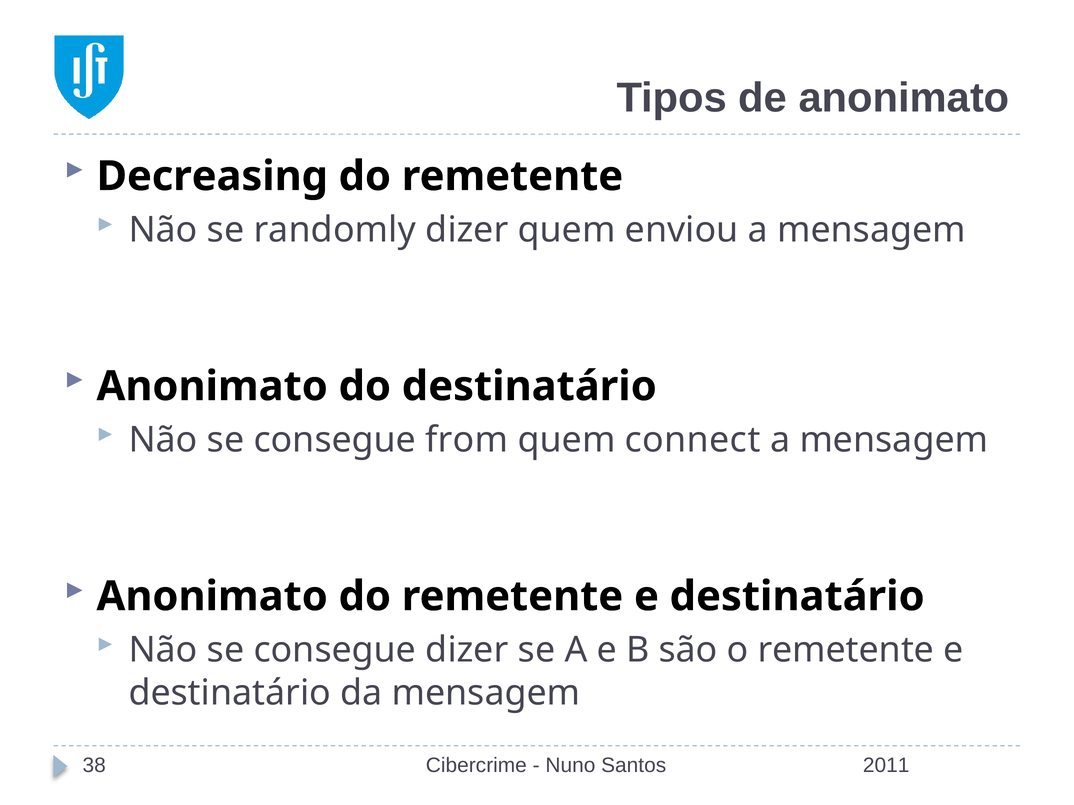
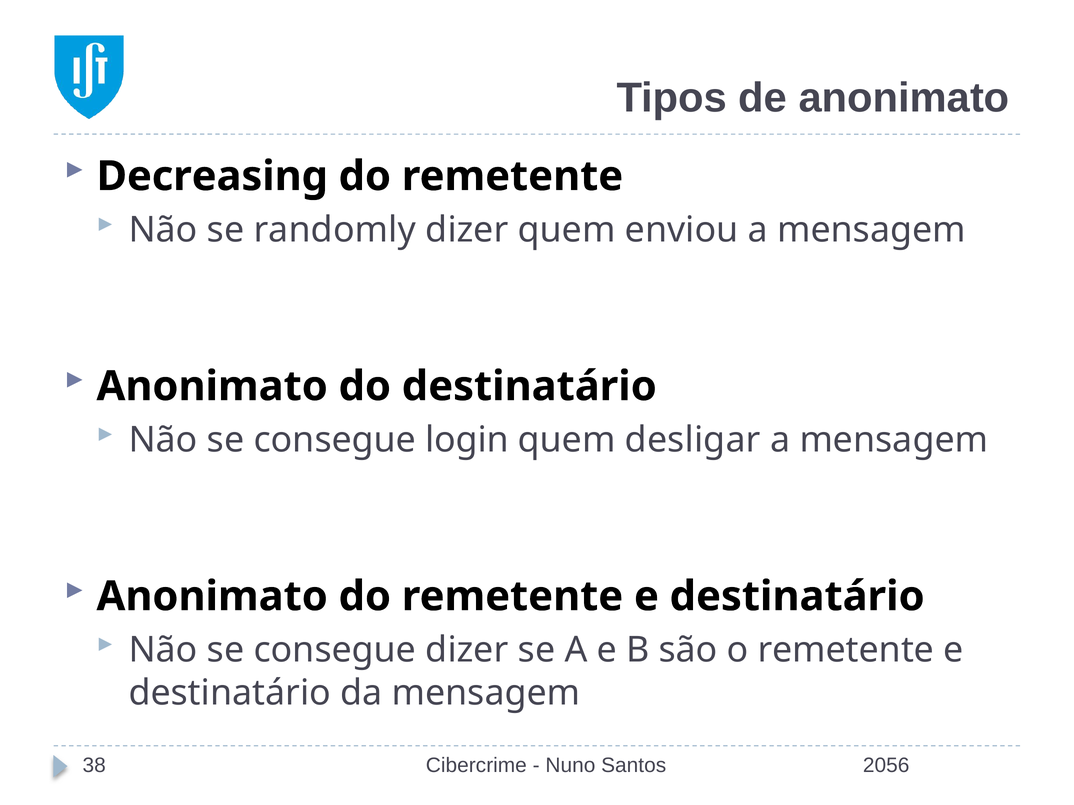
from: from -> login
connect: connect -> desligar
2011: 2011 -> 2056
